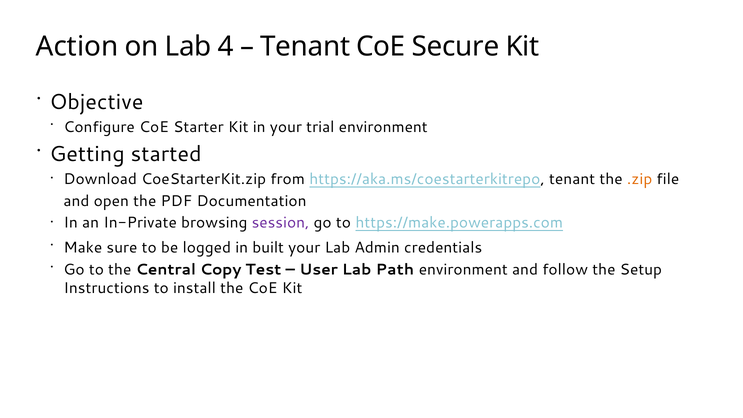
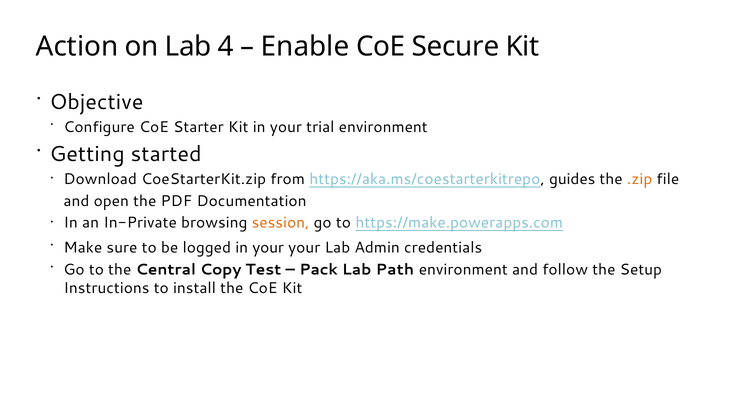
Tenant at (305, 47): Tenant -> Enable
https://aka.ms/coestarterkitrepo tenant: tenant -> guides
session colour: purple -> orange
logged in built: built -> your
User: User -> Pack
